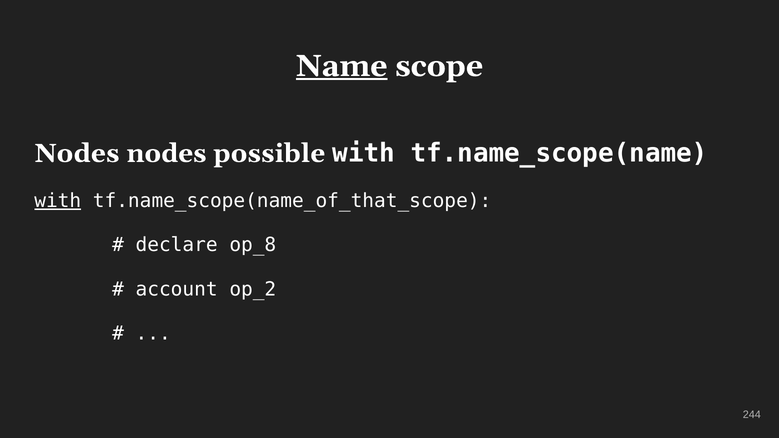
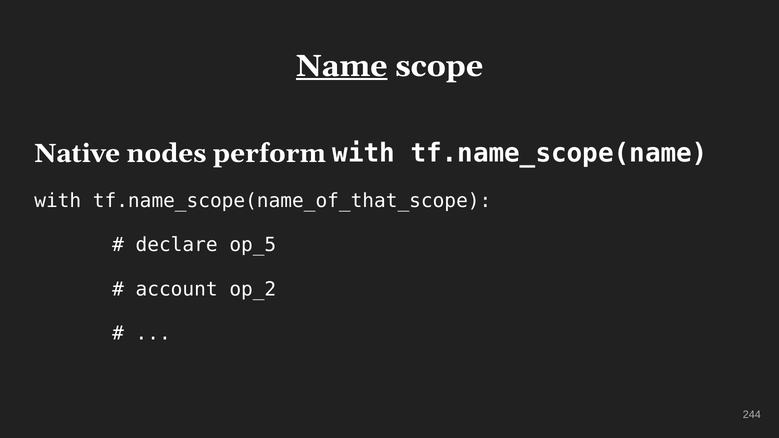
Nodes at (77, 153): Nodes -> Native
possible: possible -> perform
with at (58, 201) underline: present -> none
op_8: op_8 -> op_5
